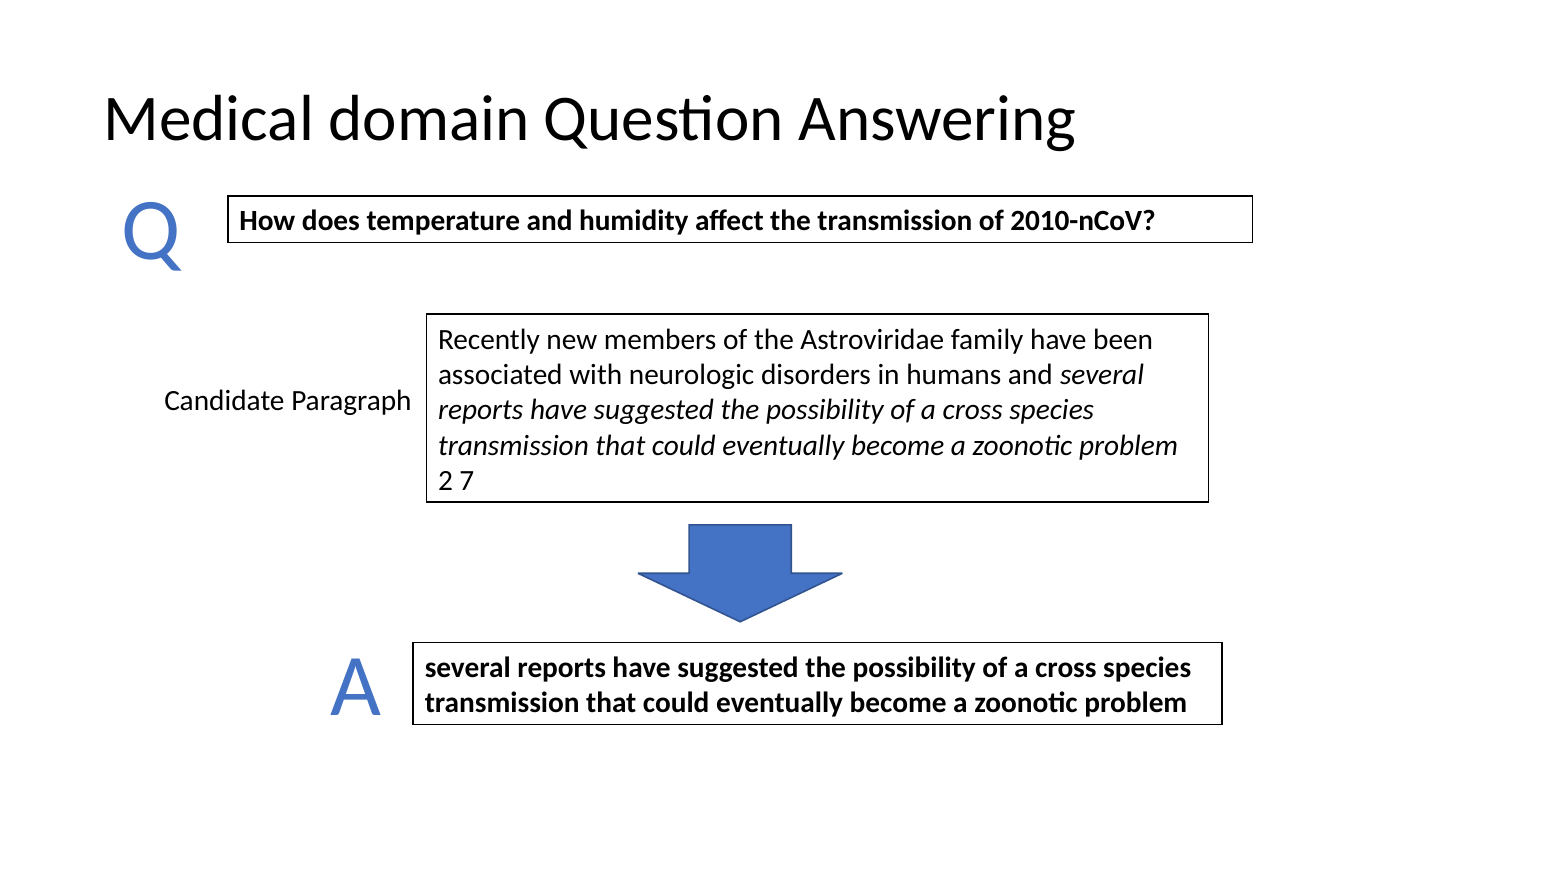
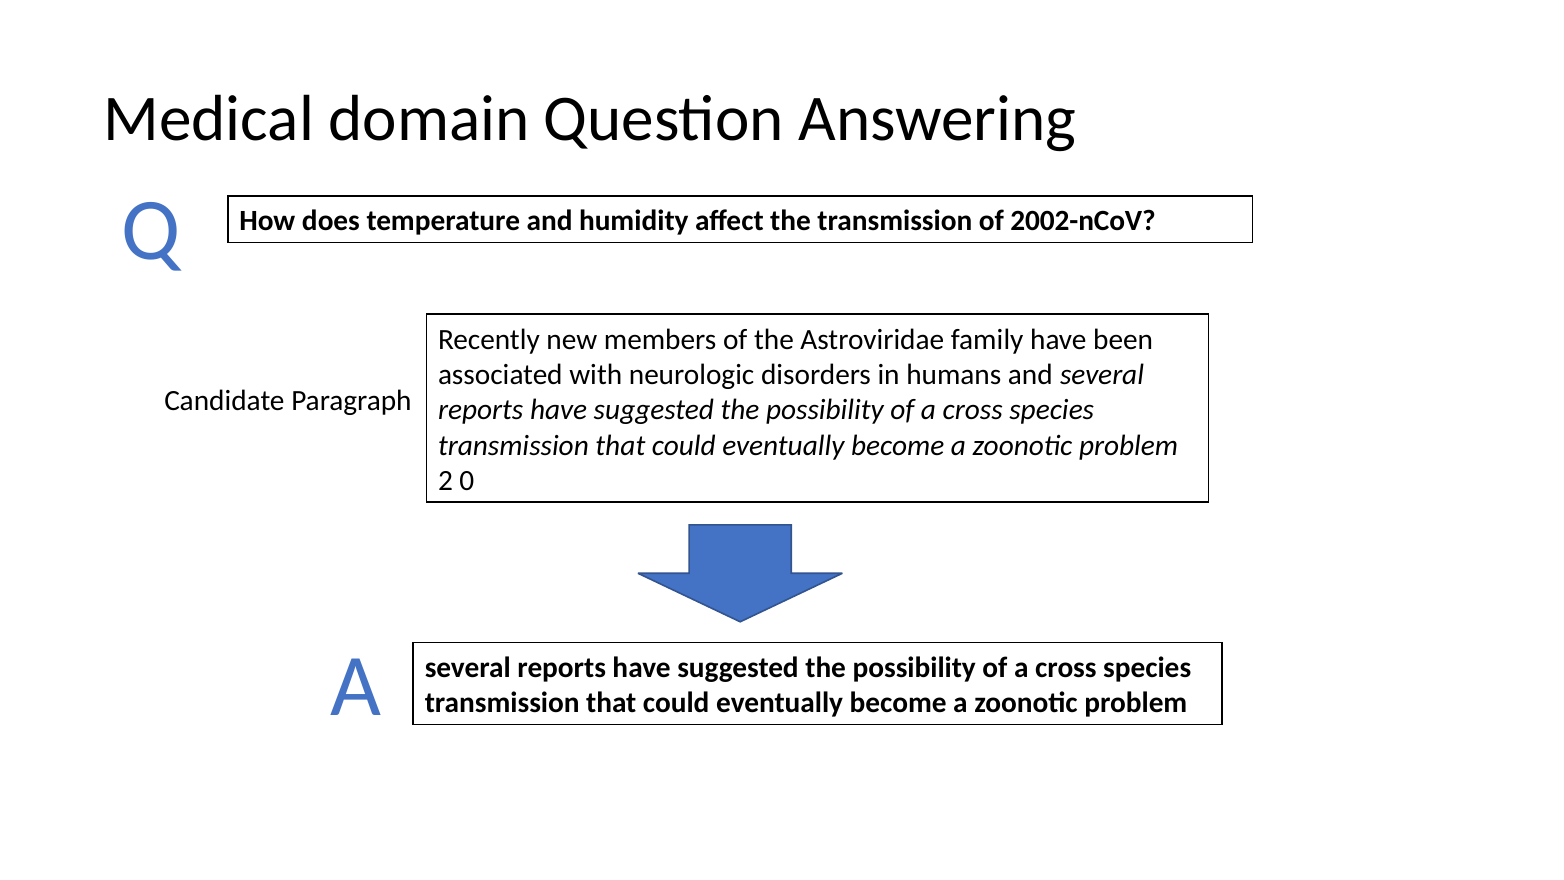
2010-nCoV: 2010-nCoV -> 2002-nCoV
7: 7 -> 0
